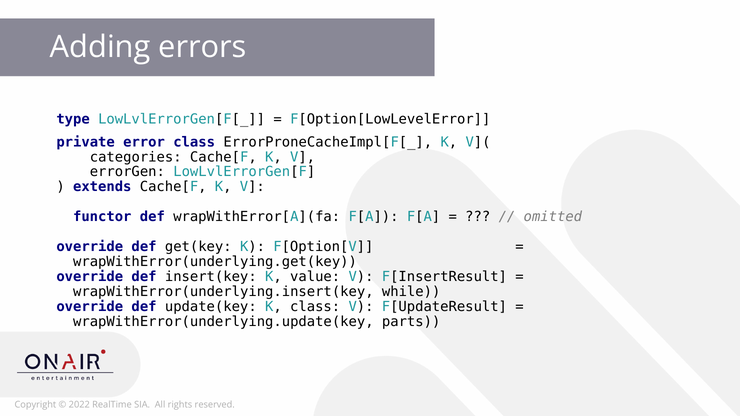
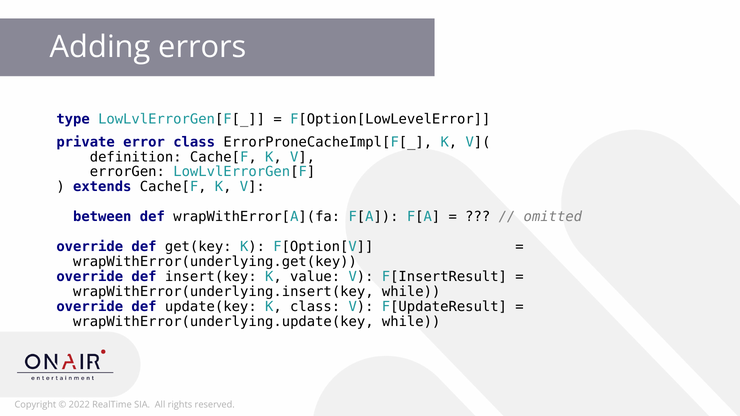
categories: categories -> definition
functor: functor -> between
wrapWithError(underlying.update(key parts: parts -> while
